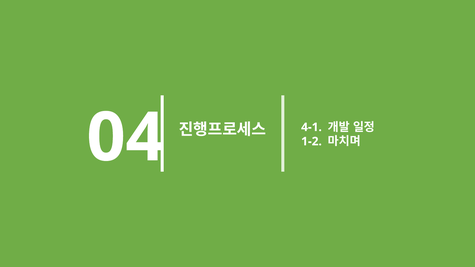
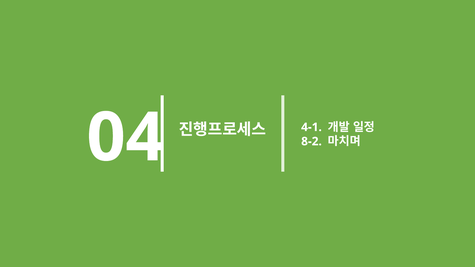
1-2: 1-2 -> 8-2
